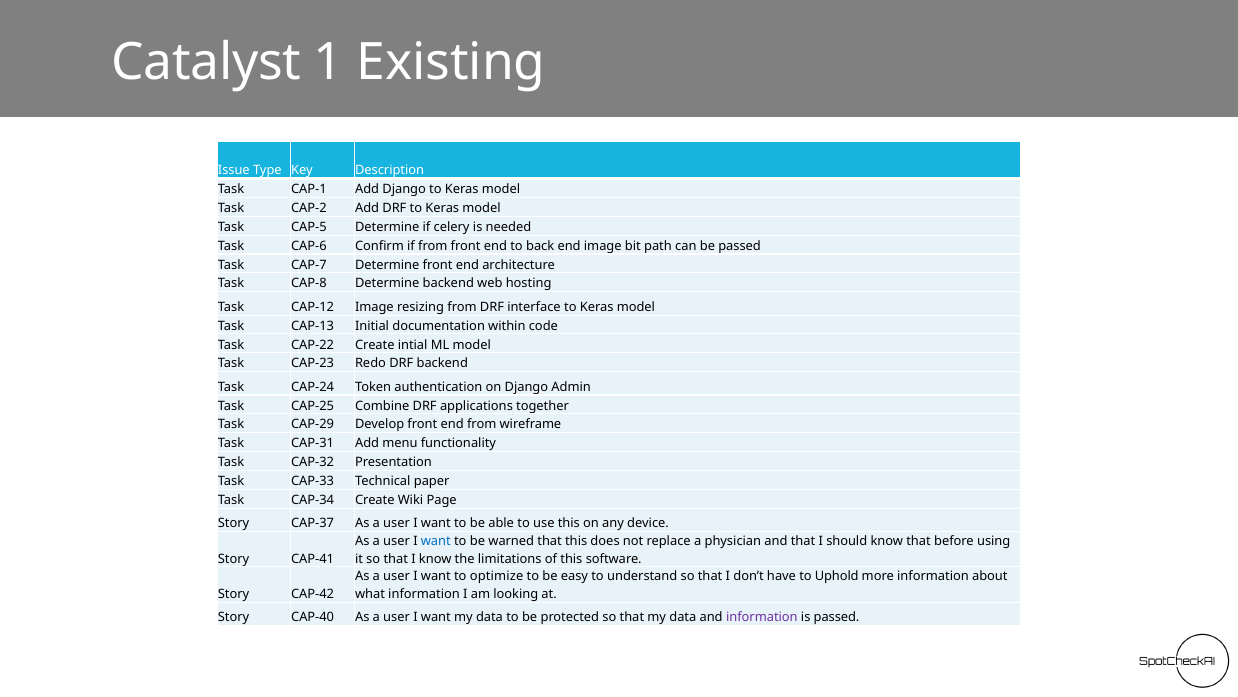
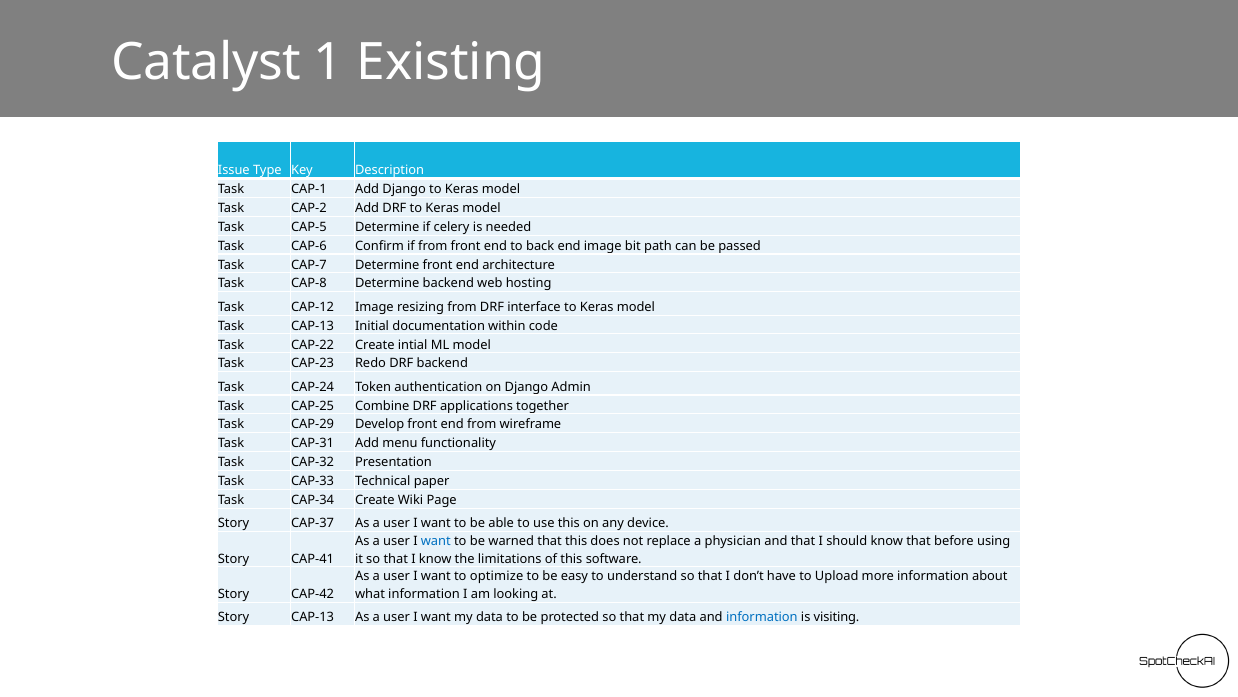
Uphold: Uphold -> Upload
Story CAP-40: CAP-40 -> CAP-13
information at (762, 617) colour: purple -> blue
is passed: passed -> visiting
